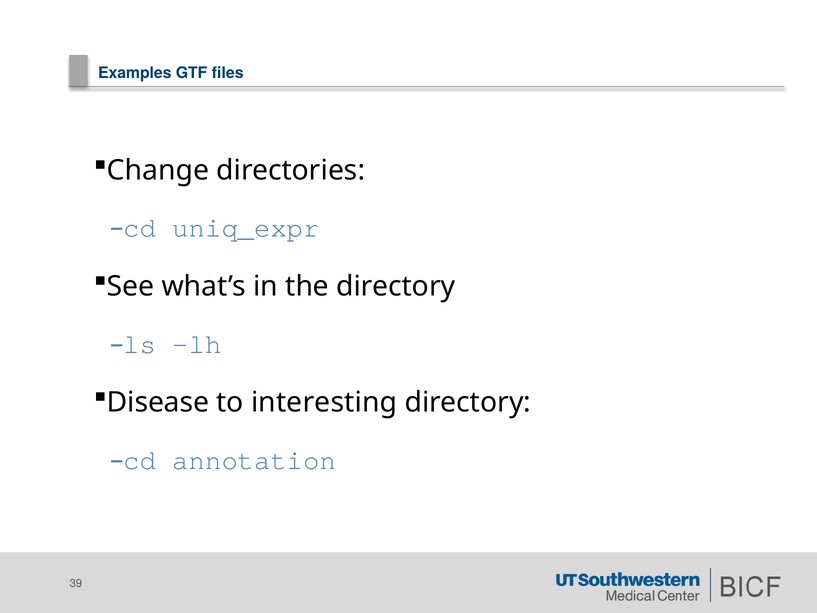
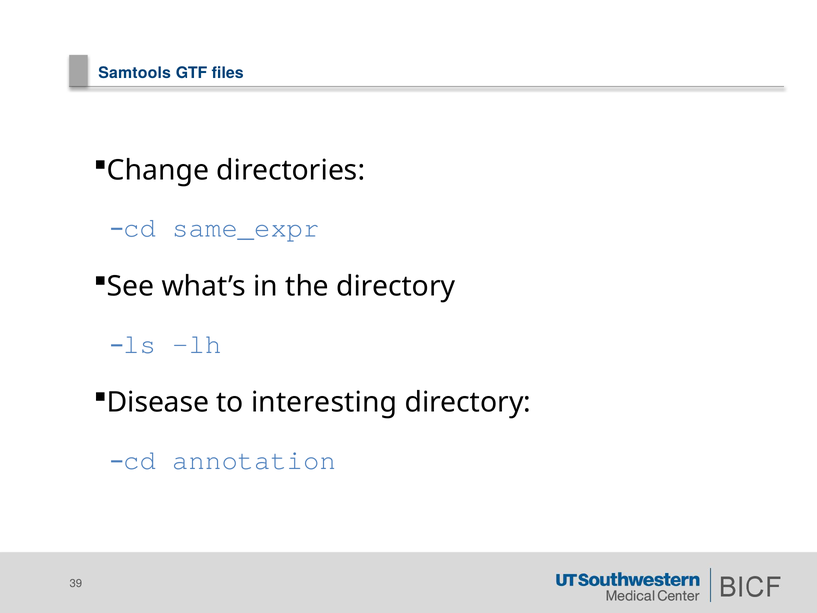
Examples: Examples -> Samtools
uniq_expr: uniq_expr -> same_expr
